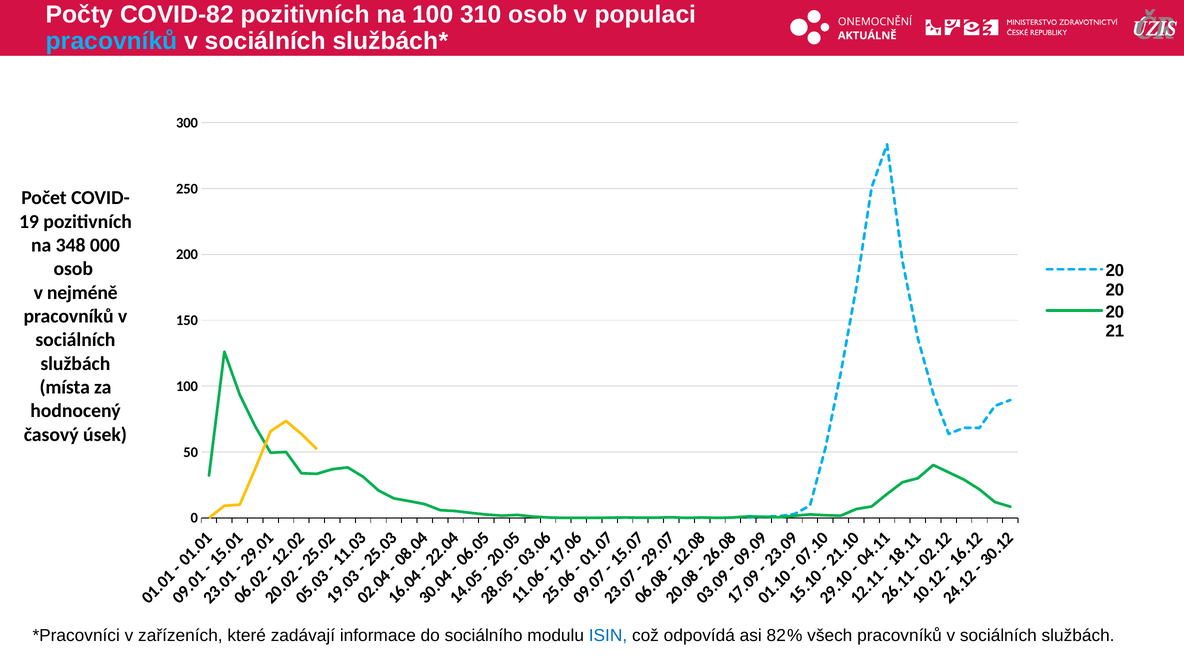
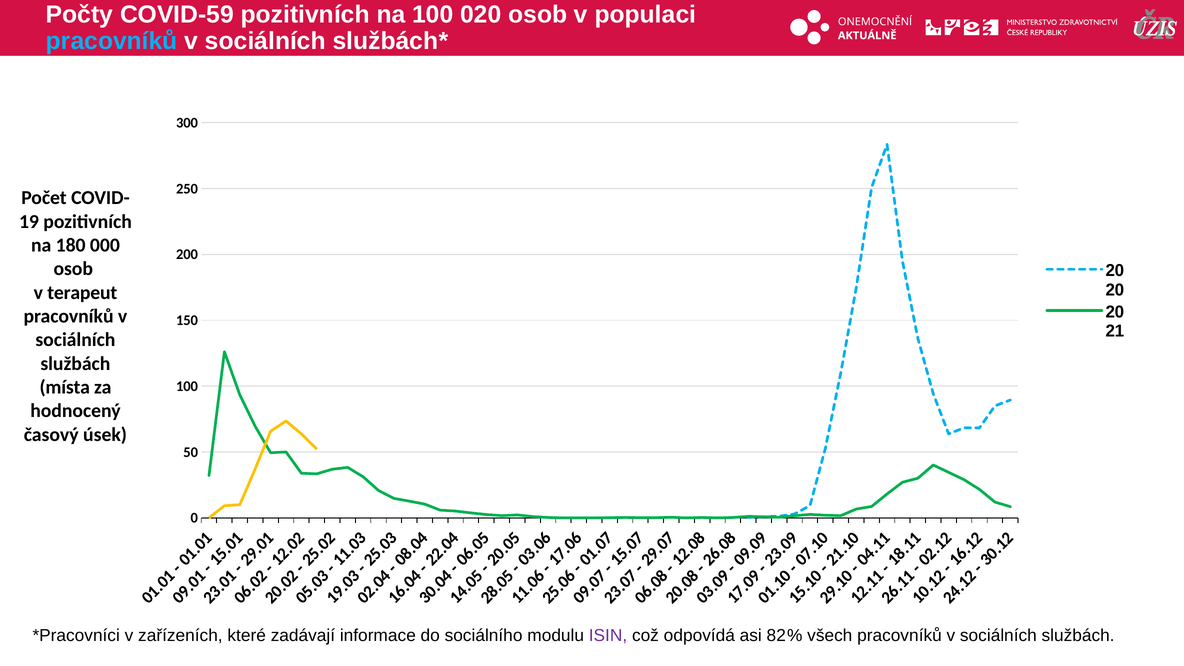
COVID-82: COVID-82 -> COVID-59
310: 310 -> 020
348: 348 -> 180
nejméně: nejméně -> terapeut
ISIN colour: blue -> purple
